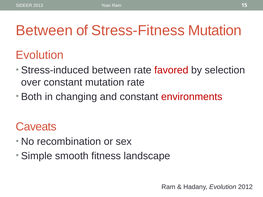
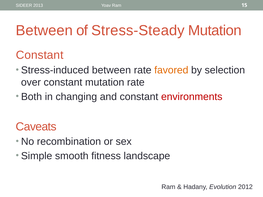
Stress-Fitness: Stress-Fitness -> Stress-Steady
Evolution at (40, 55): Evolution -> Constant
favored colour: red -> orange
